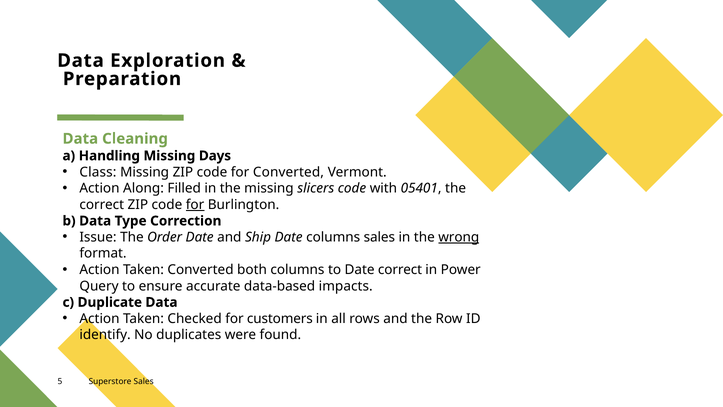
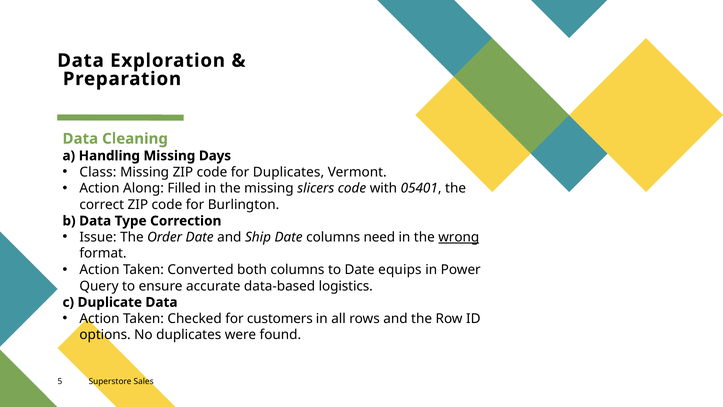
for Converted: Converted -> Duplicates
for at (195, 204) underline: present -> none
columns sales: sales -> need
Date correct: correct -> equips
impacts: impacts -> logistics
identify: identify -> options
